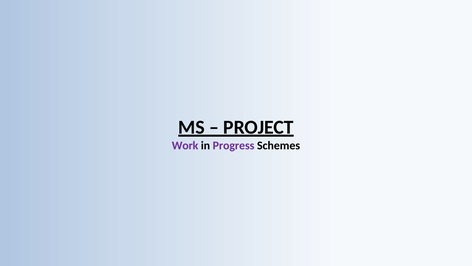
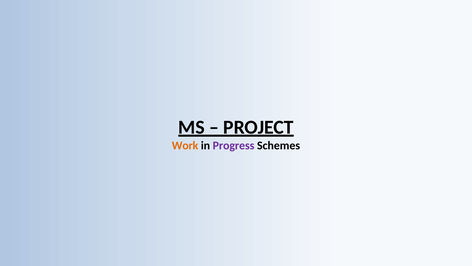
Work colour: purple -> orange
